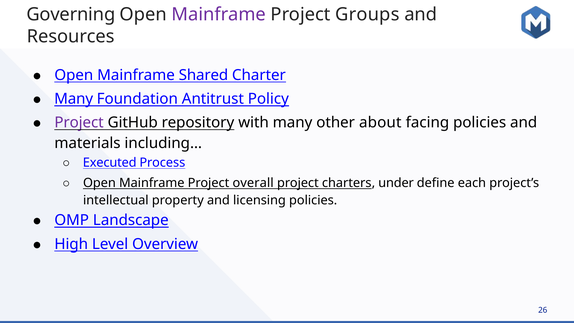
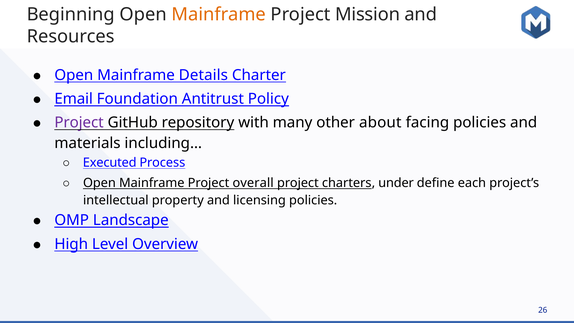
Governing: Governing -> Beginning
Mainframe at (219, 14) colour: purple -> orange
Groups: Groups -> Mission
Shared: Shared -> Details
Many at (74, 99): Many -> Email
